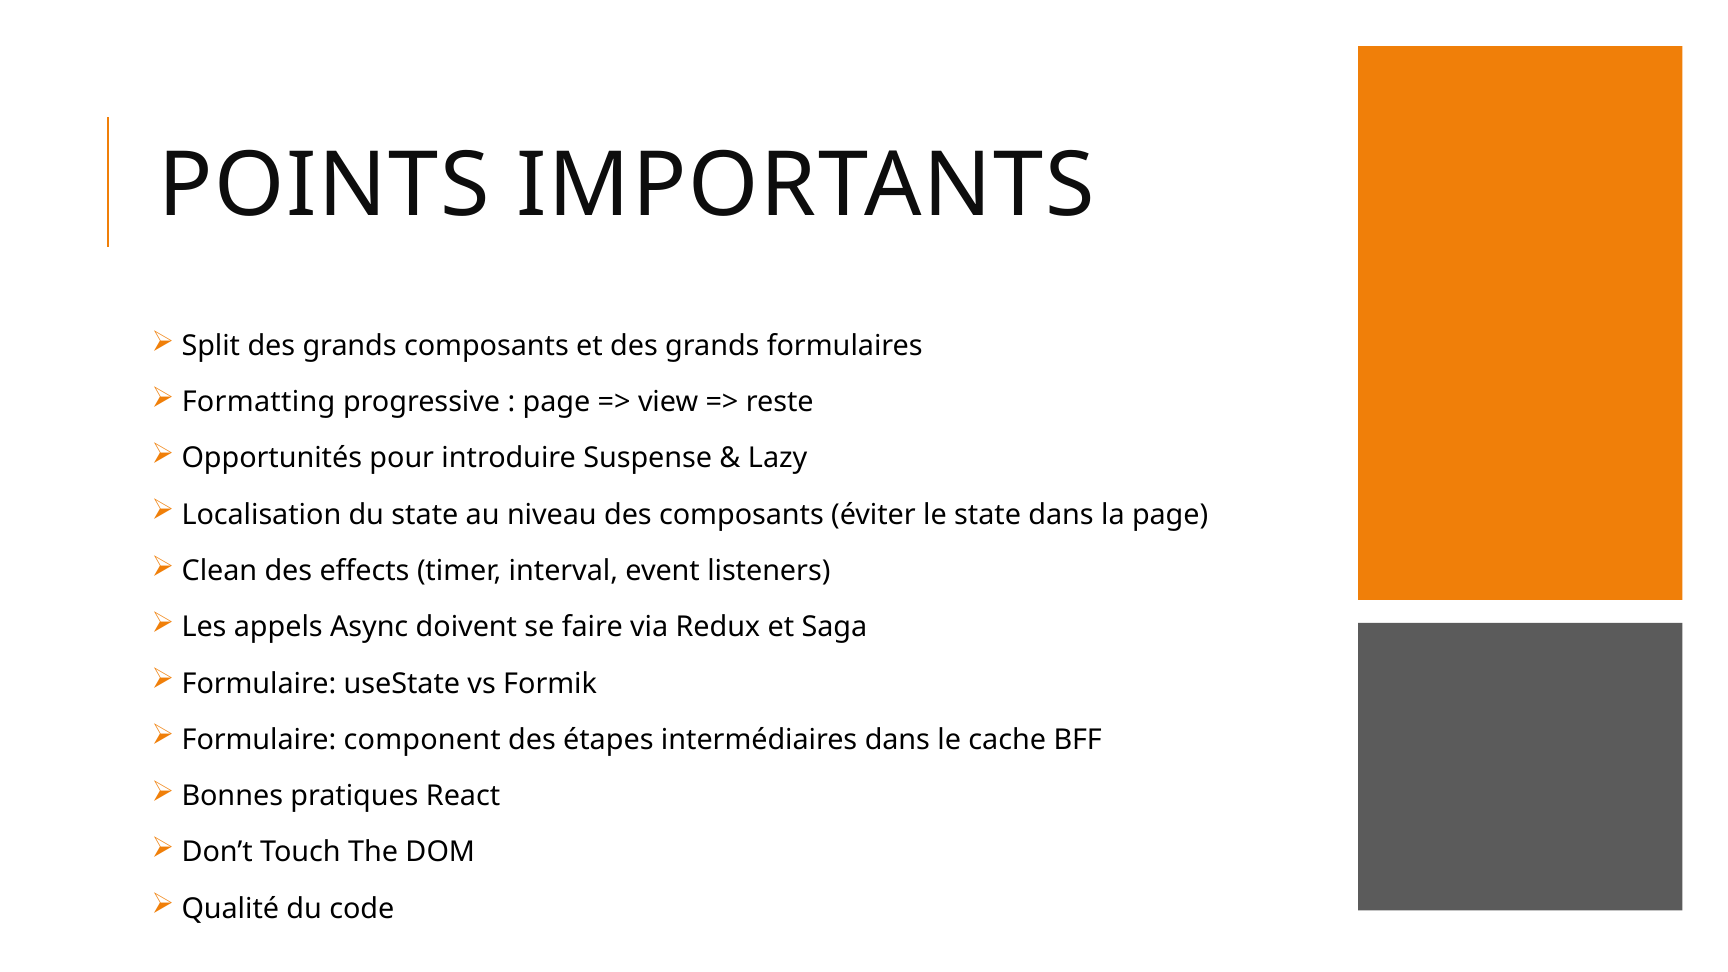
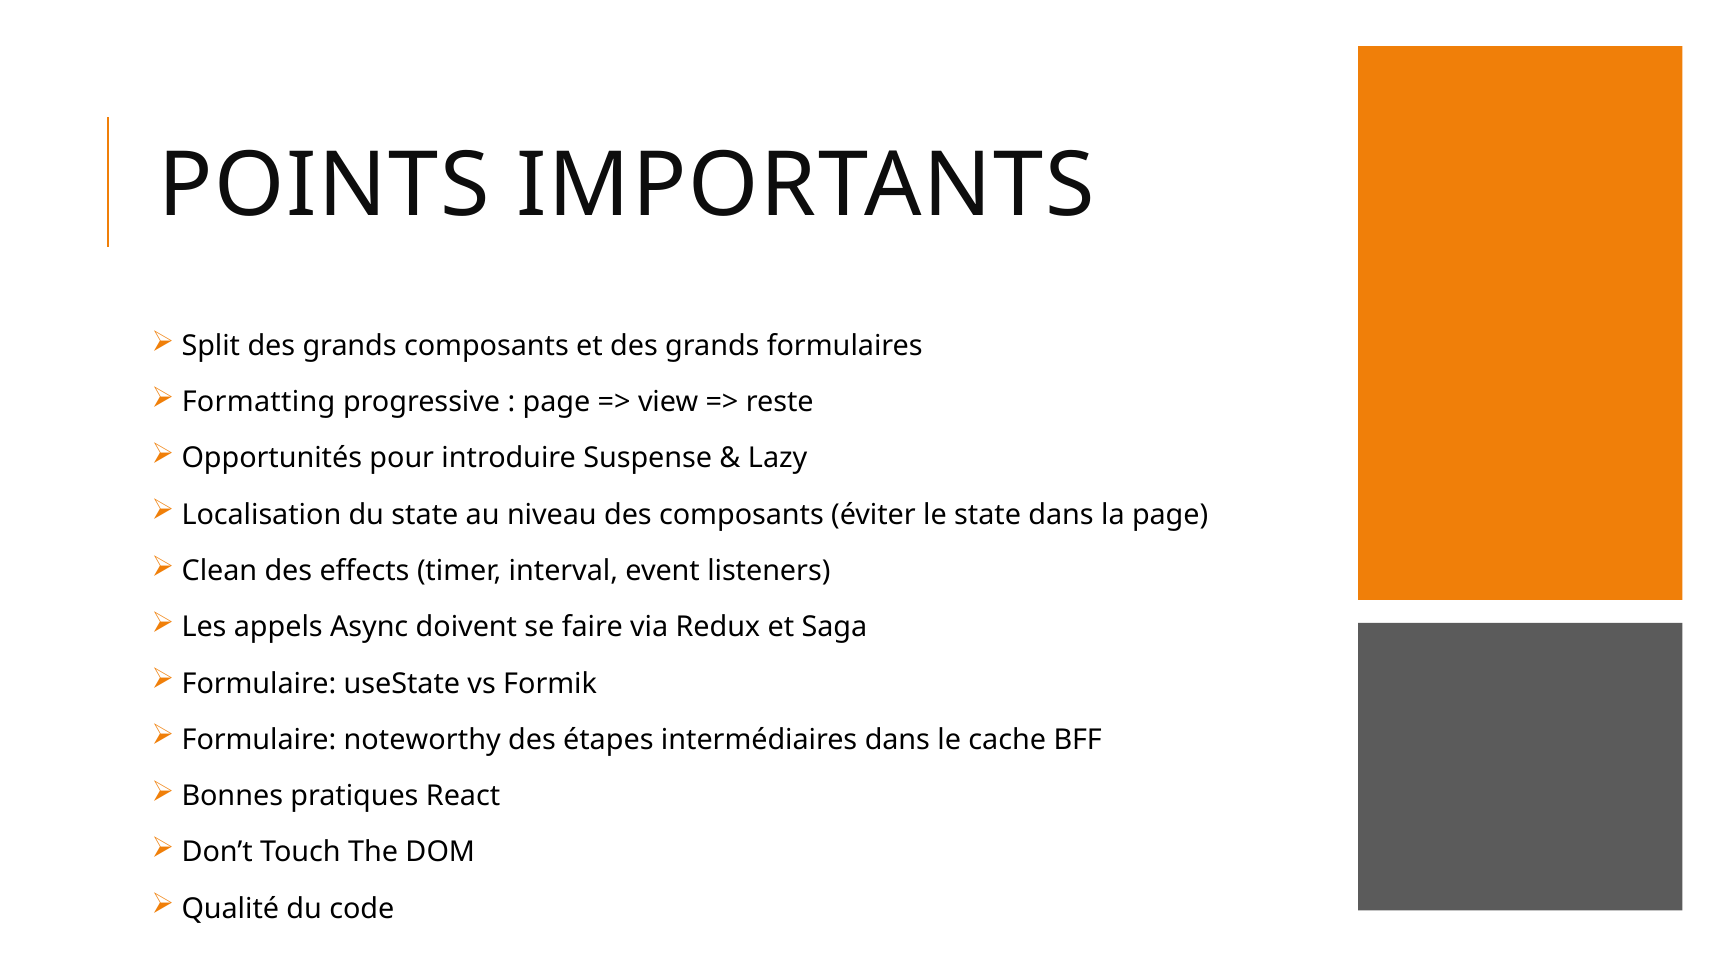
component: component -> noteworthy
